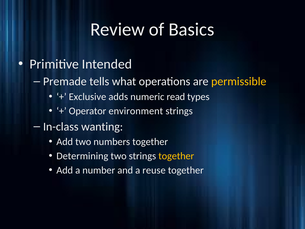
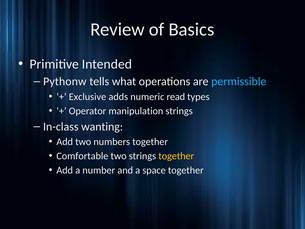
Premade: Premade -> Pythonw
permissible colour: yellow -> light blue
environment: environment -> manipulation
Determining: Determining -> Comfortable
reuse: reuse -> space
